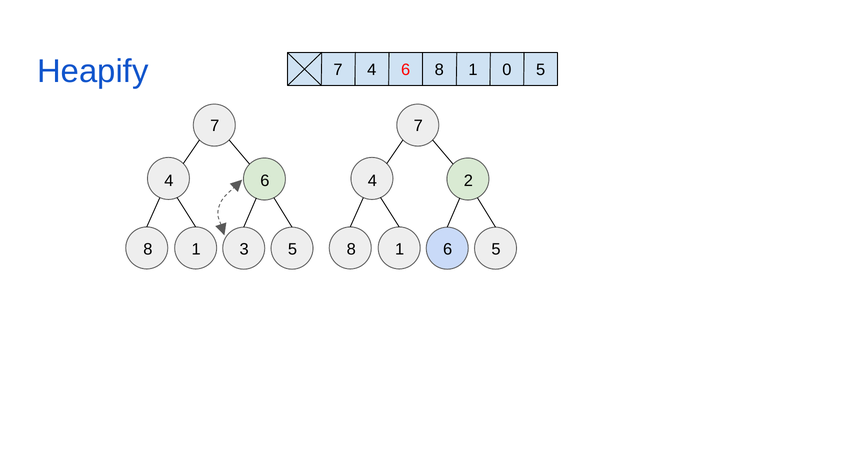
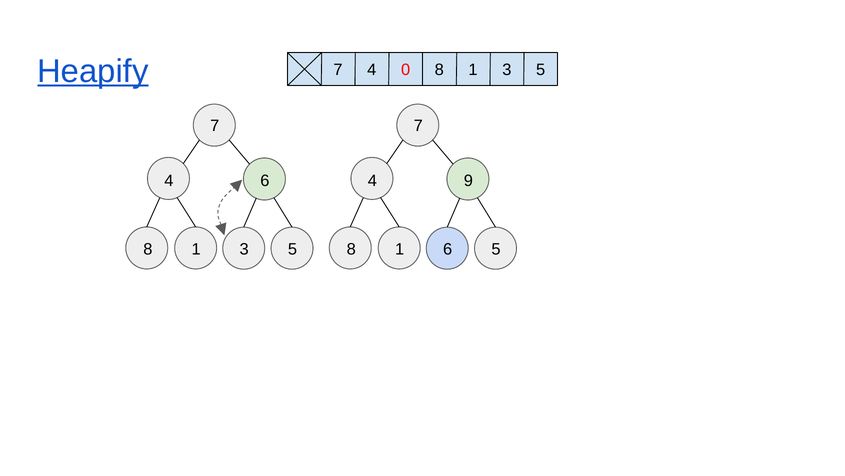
Heapify underline: none -> present
6 at (406, 70): 6 -> 0
1 0: 0 -> 3
2: 2 -> 9
